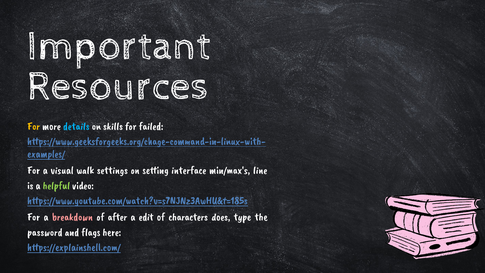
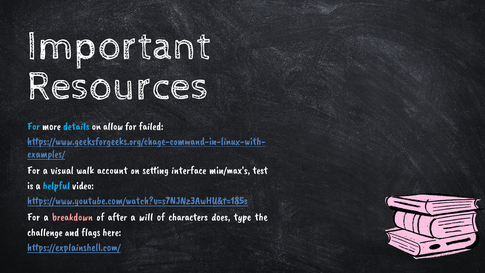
For at (34, 126) colour: yellow -> light blue
skills: skills -> allow
settings: settings -> account
line: line -> test
helpful colour: light green -> light blue
edit: edit -> will
password: password -> challenge
